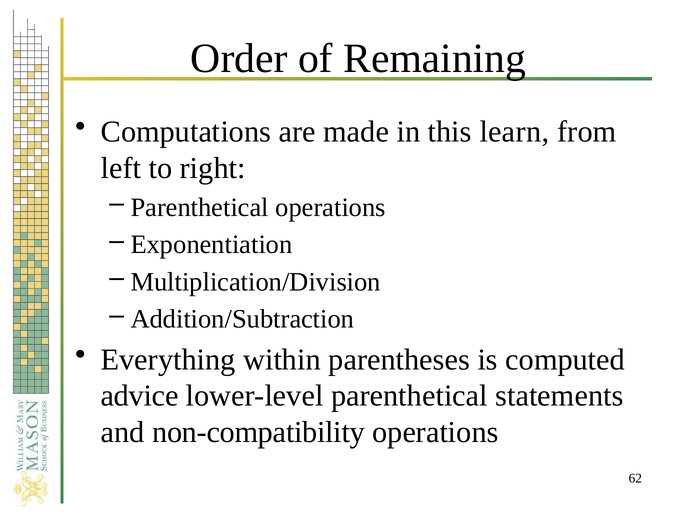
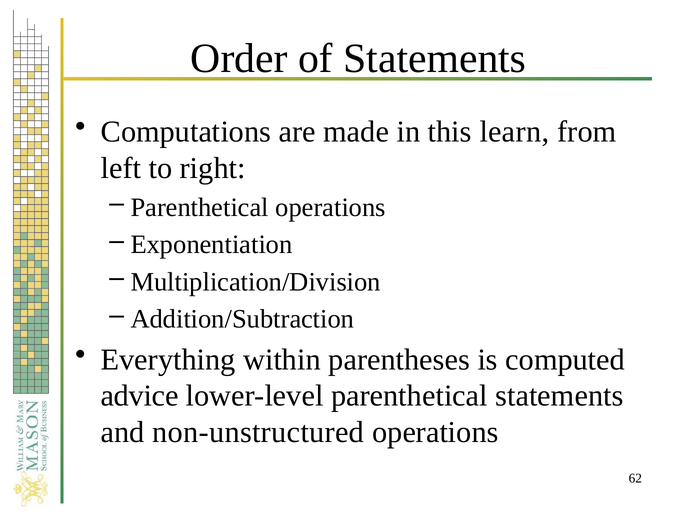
of Remaining: Remaining -> Statements
non-compatibility: non-compatibility -> non-unstructured
